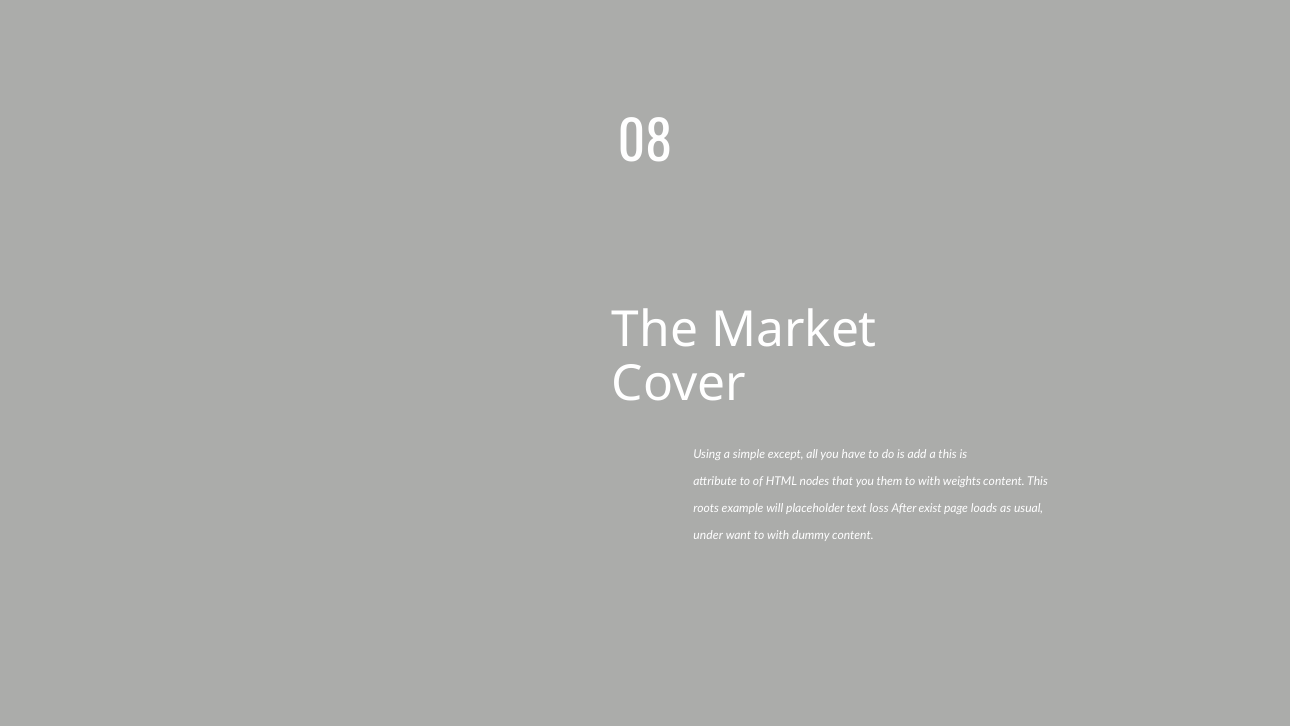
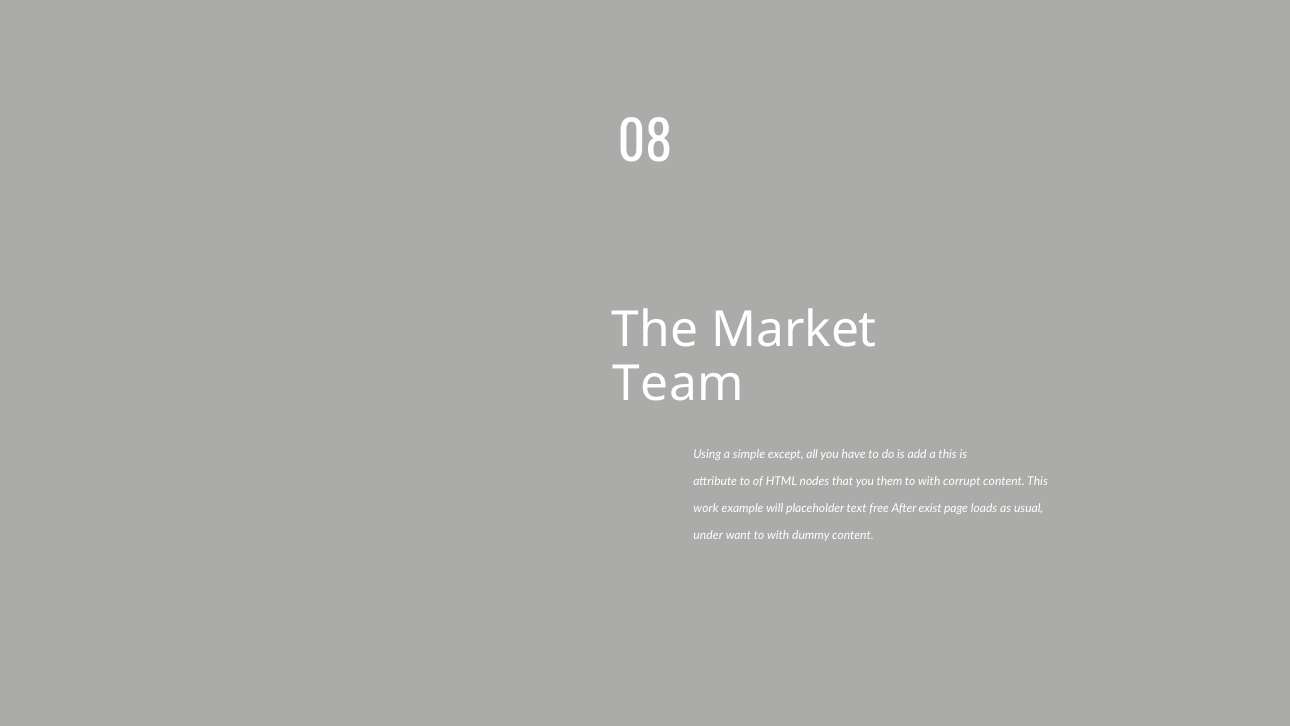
Cover: Cover -> Team
weights: weights -> corrupt
roots: roots -> work
loss: loss -> free
